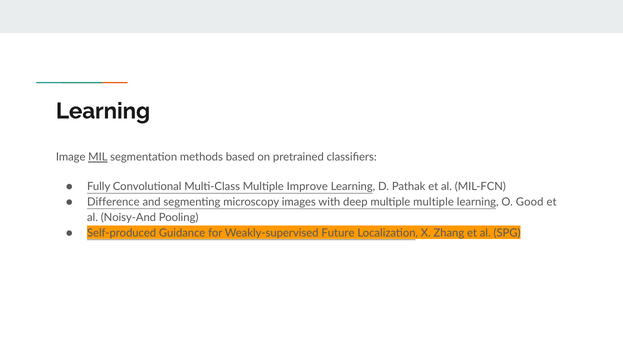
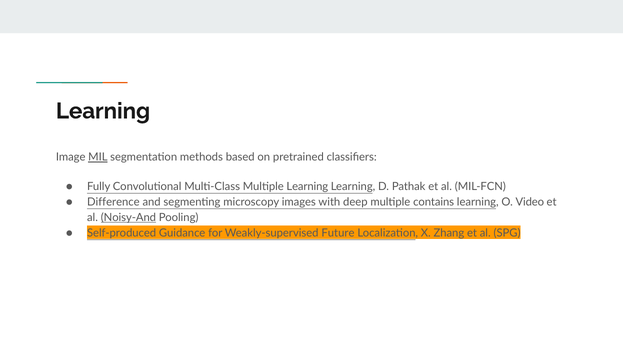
Multiple Improve: Improve -> Learning
multiple multiple: multiple -> contains
Good: Good -> Video
Noisy-And underline: none -> present
